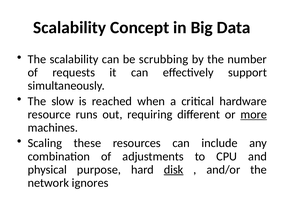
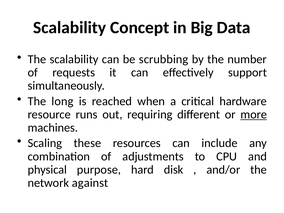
slow: slow -> long
disk underline: present -> none
ignores: ignores -> against
